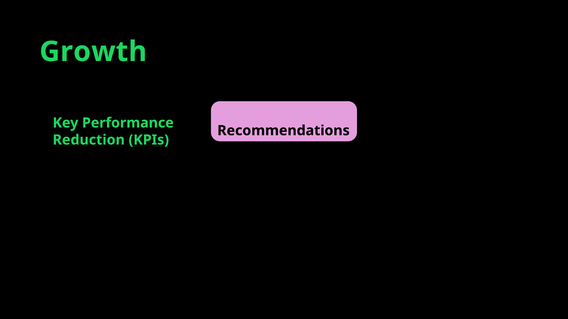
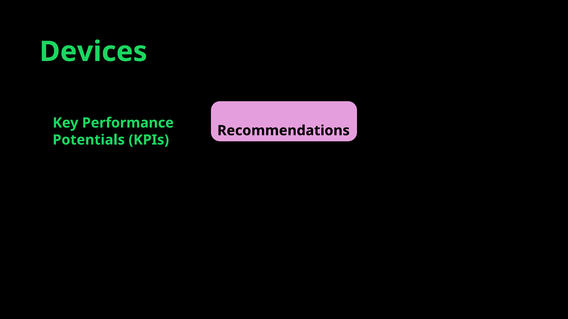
Growth: Growth -> Devices
Reduction: Reduction -> Potentials
